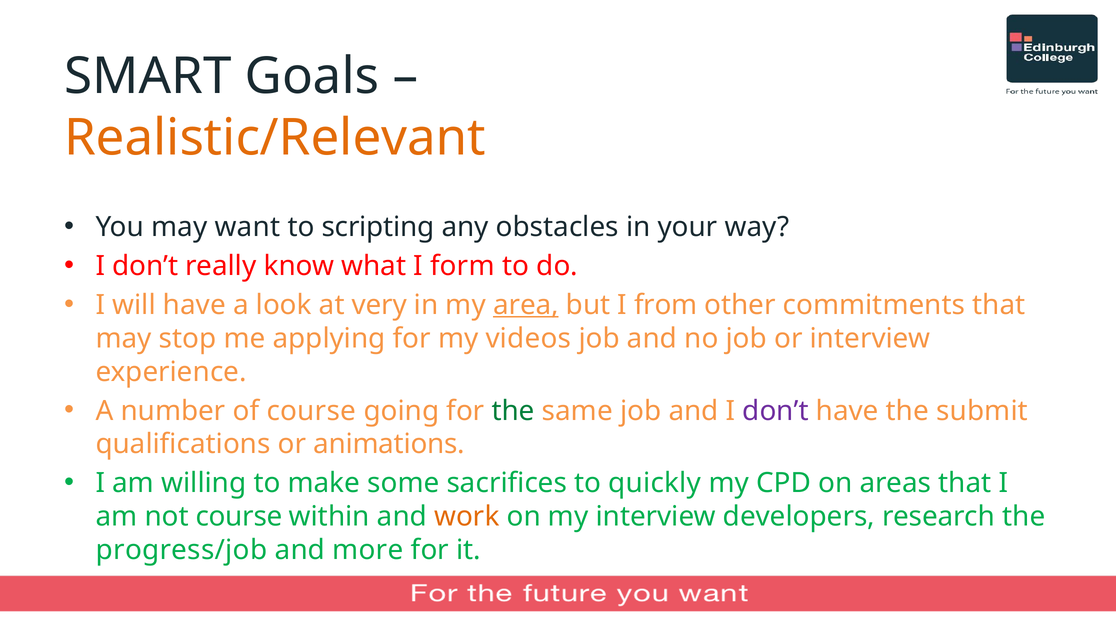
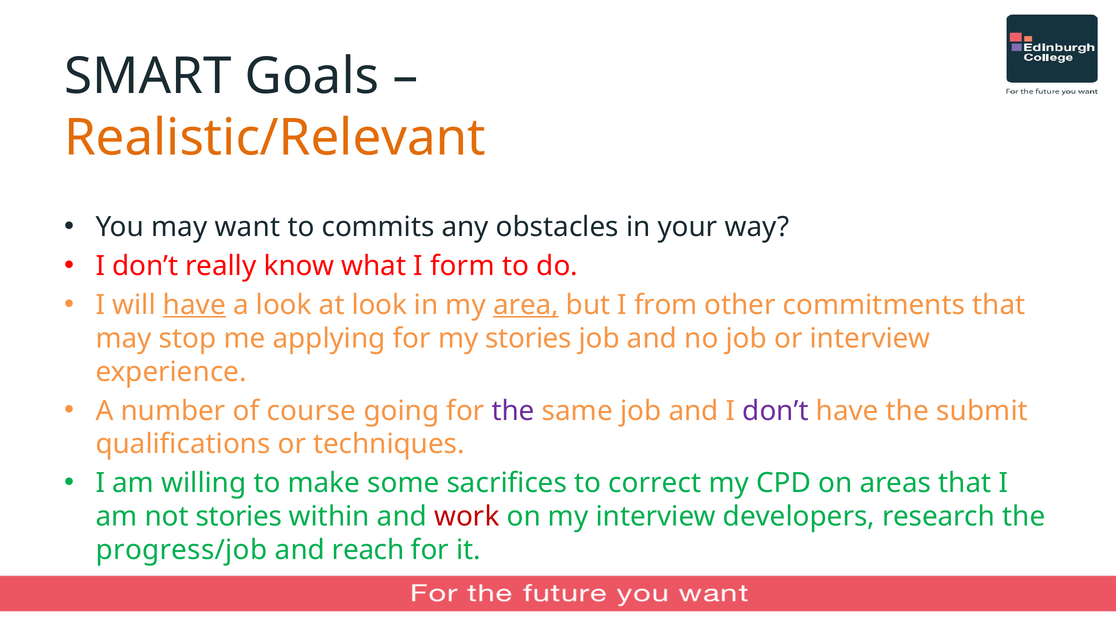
scripting: scripting -> commits
have at (194, 305) underline: none -> present
at very: very -> look
my videos: videos -> stories
the at (513, 411) colour: green -> purple
animations: animations -> techniques
quickly: quickly -> correct
not course: course -> stories
work colour: orange -> red
more: more -> reach
